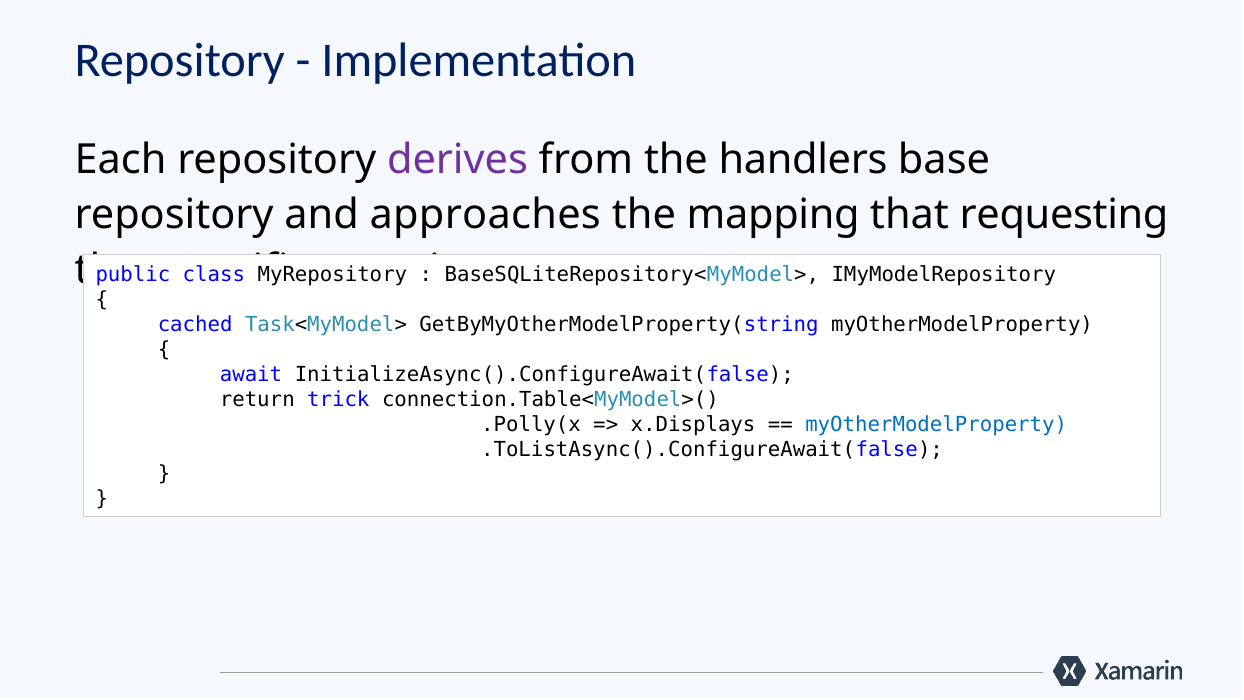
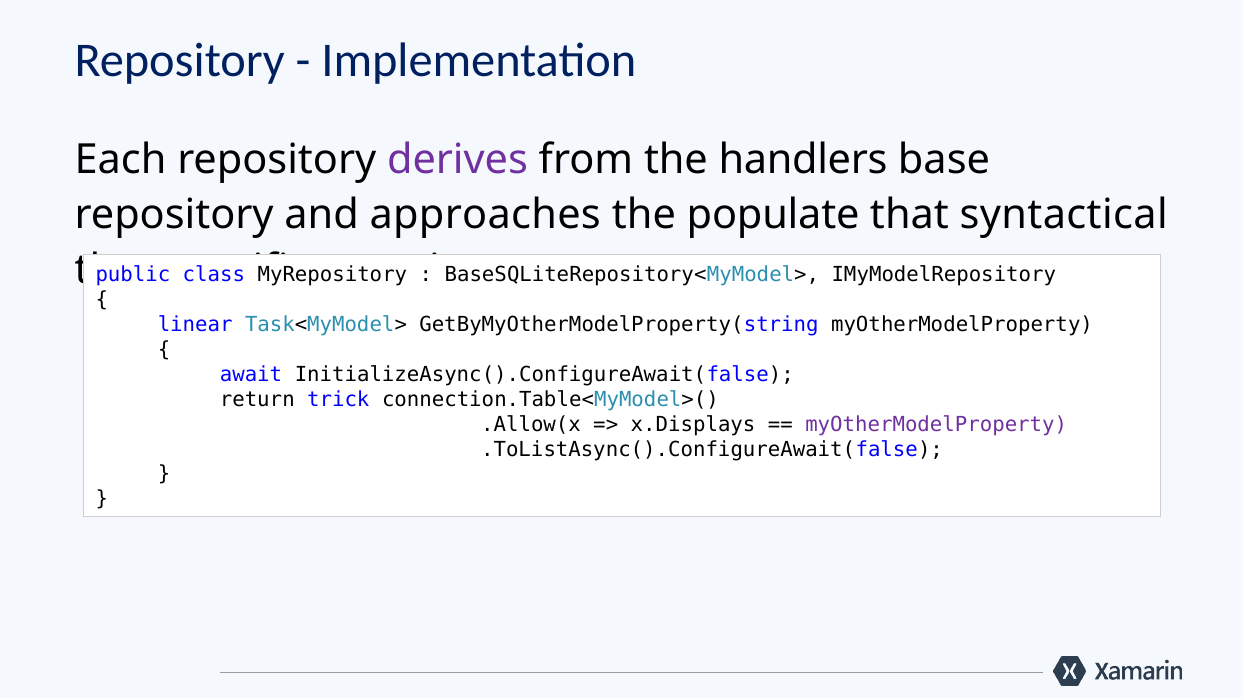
mapping: mapping -> populate
requesting: requesting -> syntactical
cached: cached -> linear
.Polly(x: .Polly(x -> .Allow(x
myOtherModelProperty at (936, 424) colour: blue -> purple
